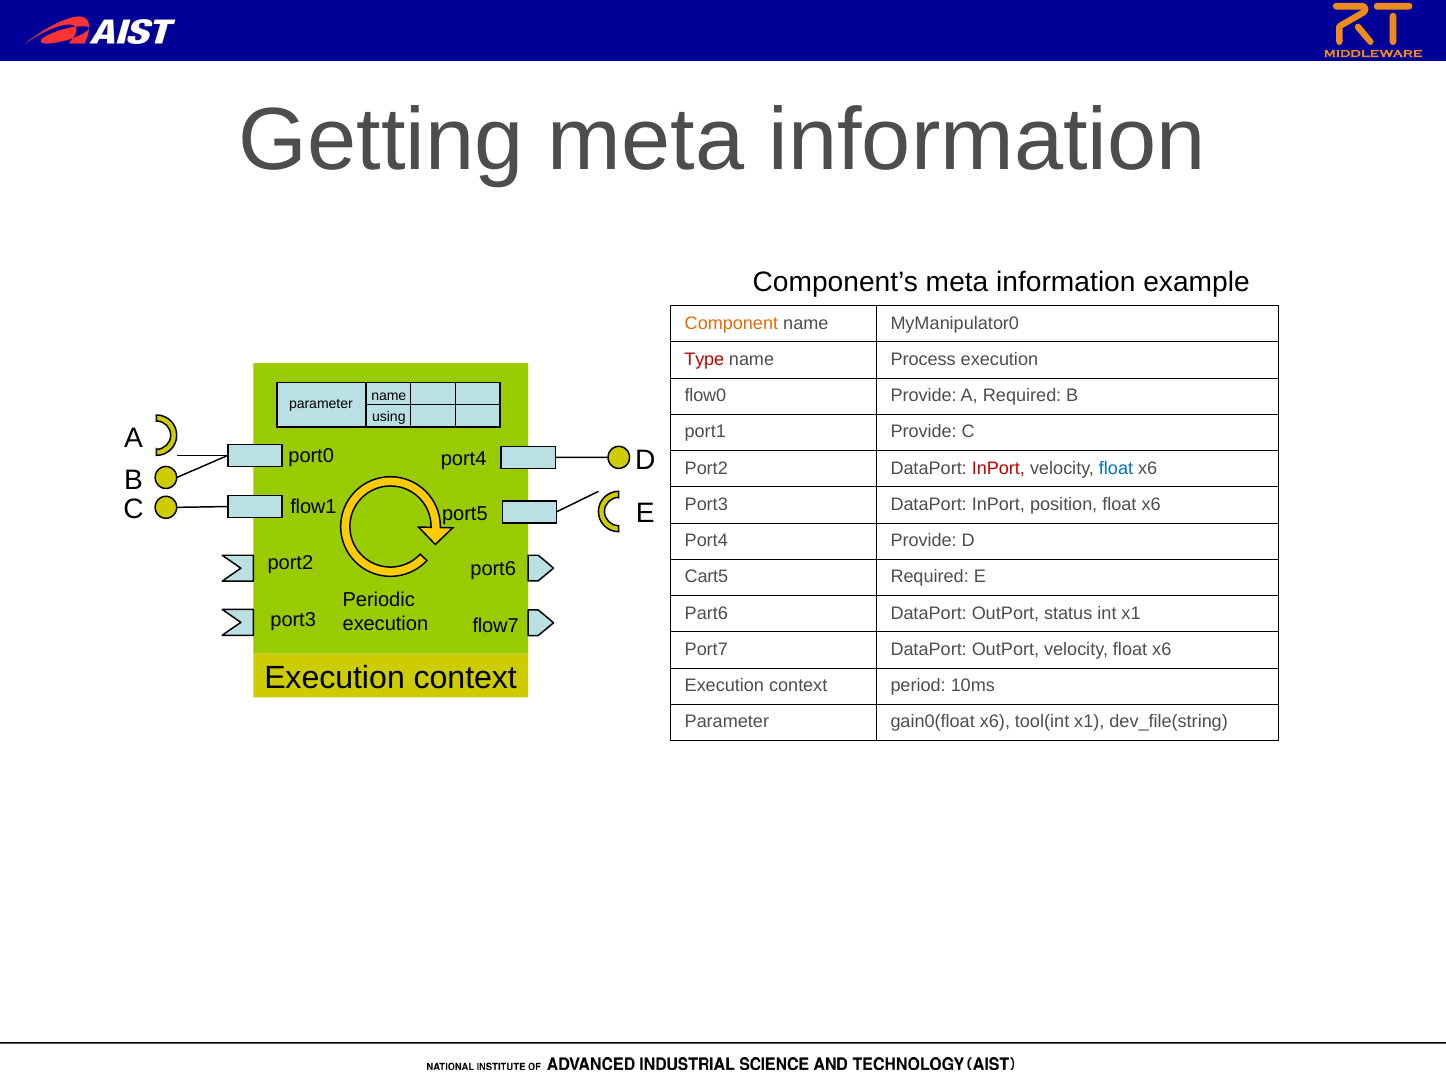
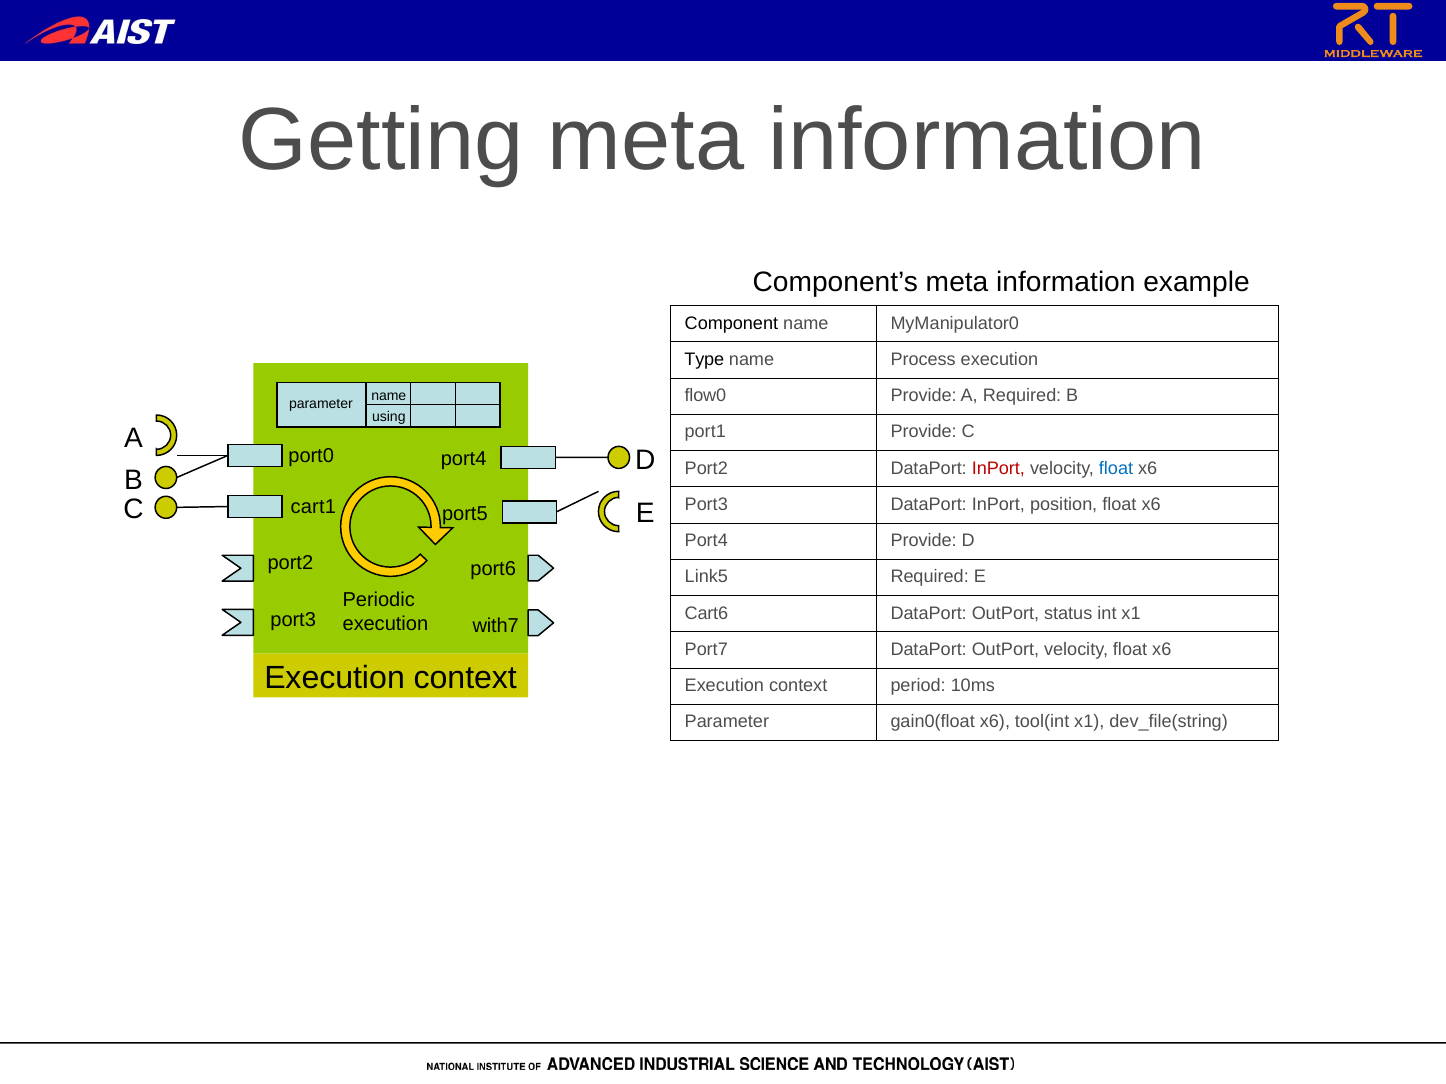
Component colour: orange -> black
Type colour: red -> black
flow1: flow1 -> cart1
Cart5: Cart5 -> Link5
Part6: Part6 -> Cart6
flow7: flow7 -> with7
